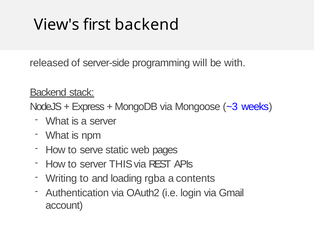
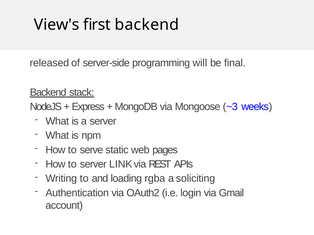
with: with -> final
THIS: THIS -> LINK
contents: contents -> soliciting
